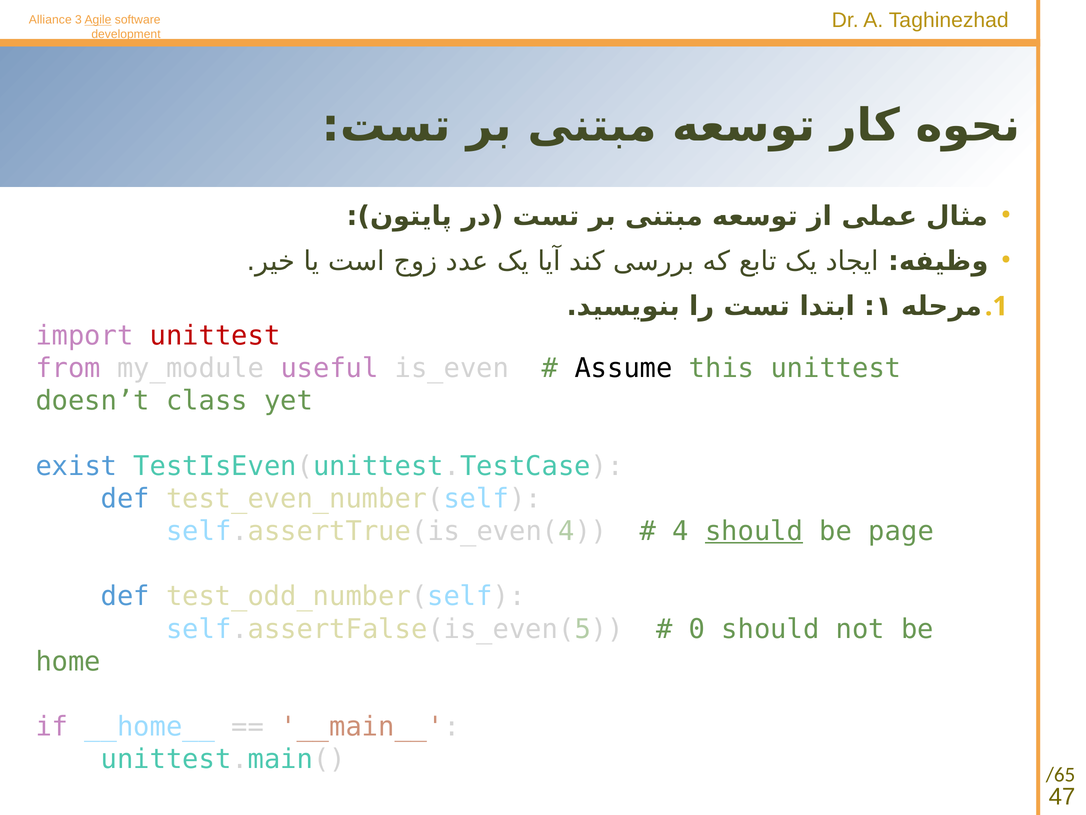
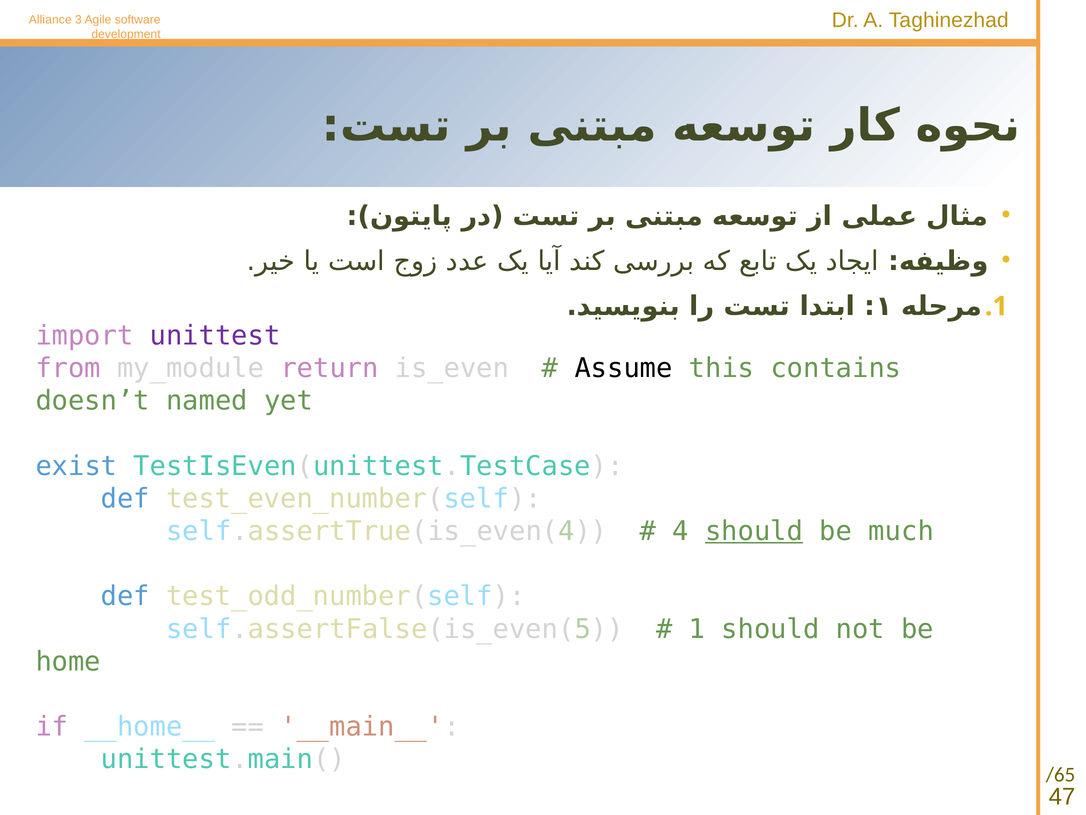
Agile underline: present -> none
unittest at (215, 335) colour: red -> purple
useful: useful -> return
this unittest: unittest -> contains
class: class -> named
page: page -> much
0: 0 -> 1
